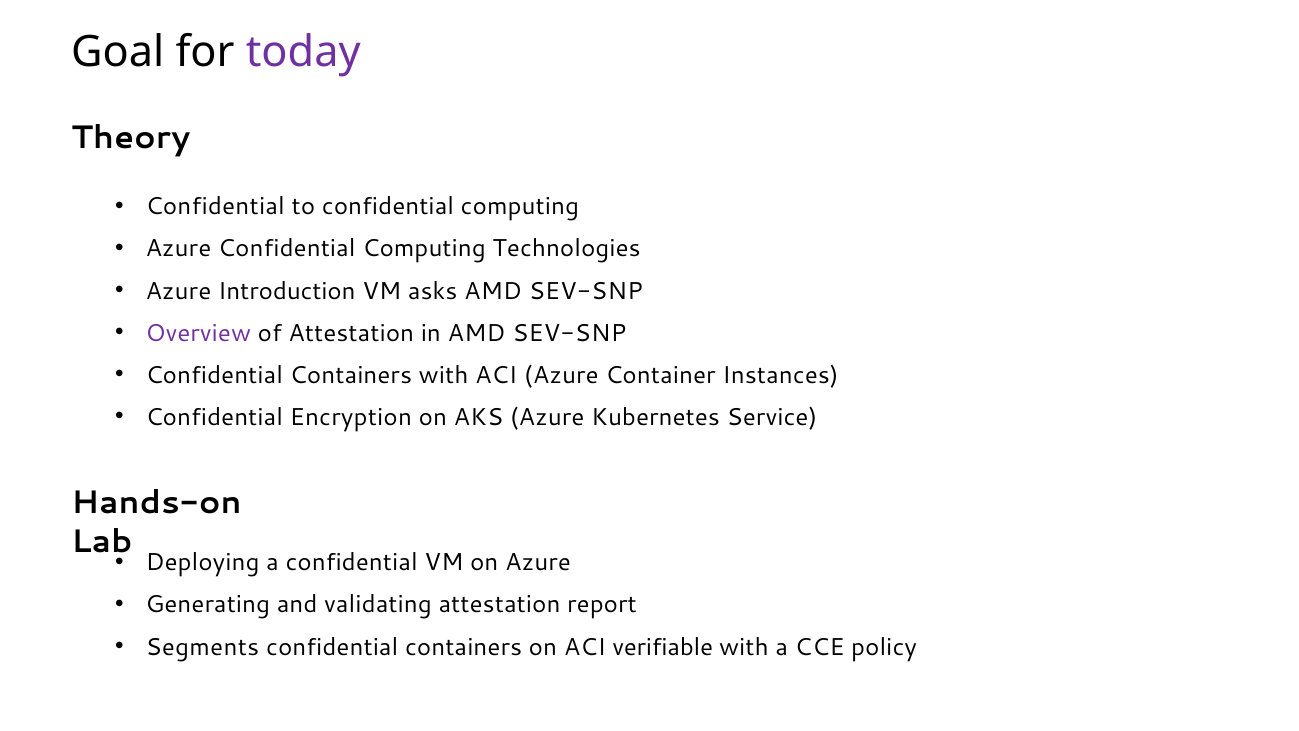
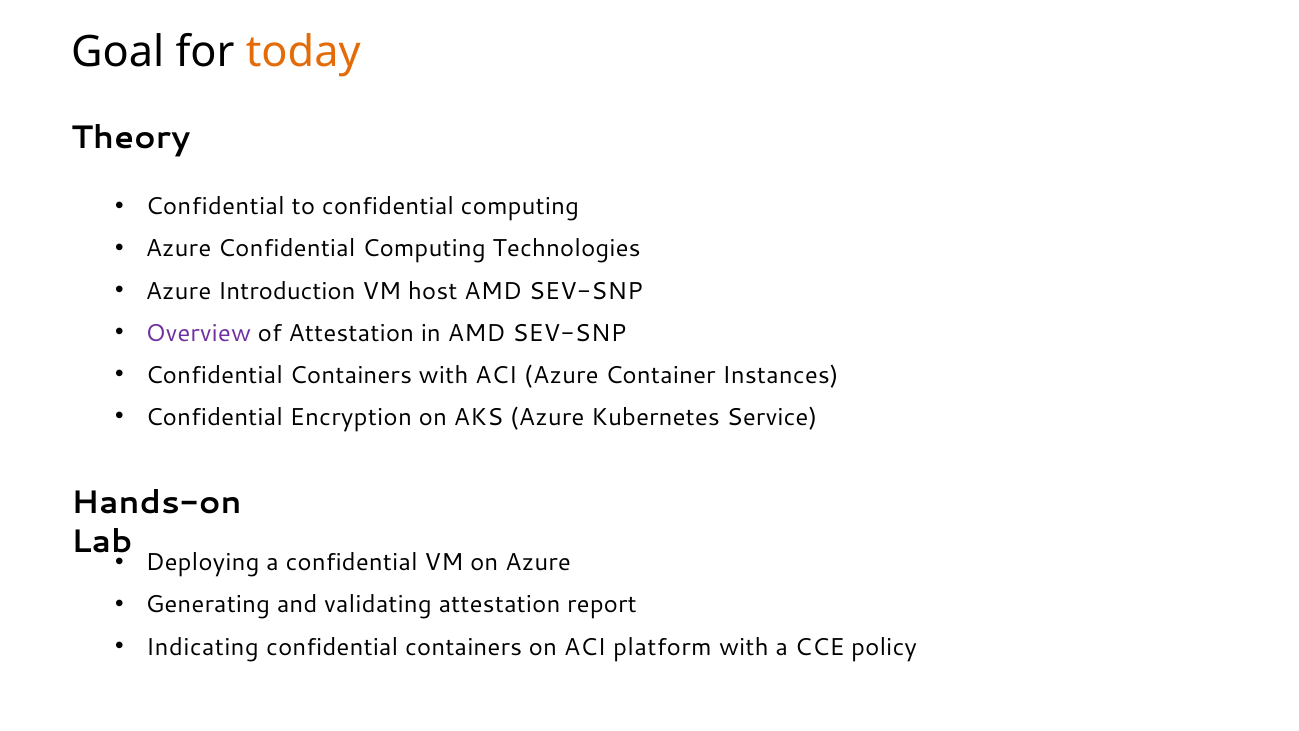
today colour: purple -> orange
asks: asks -> host
Segments: Segments -> Indicating
verifiable: verifiable -> platform
